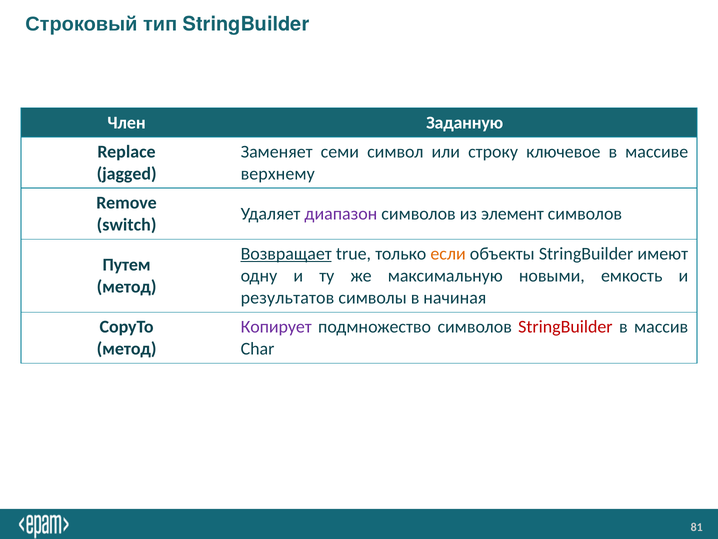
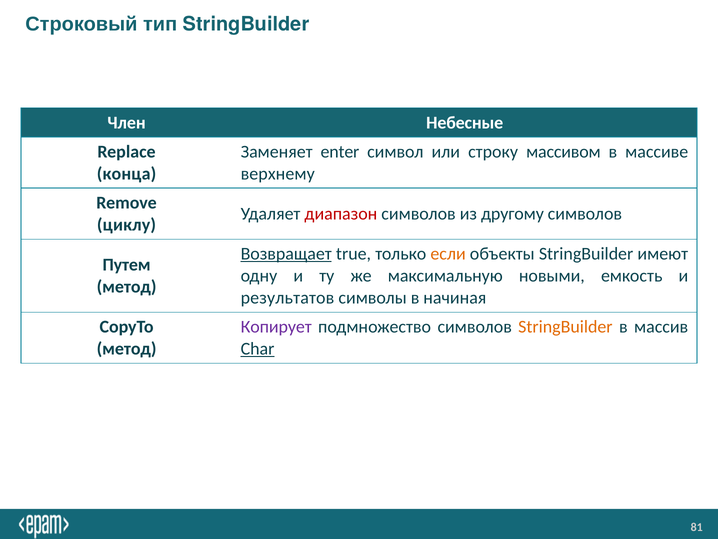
Заданную: Заданную -> Небесные
семи: семи -> enter
ключевое: ключевое -> массивом
jagged: jagged -> конца
диапазон colour: purple -> red
элемент: элемент -> другому
switch: switch -> циклу
StringBuilder at (565, 327) colour: red -> orange
Char underline: none -> present
